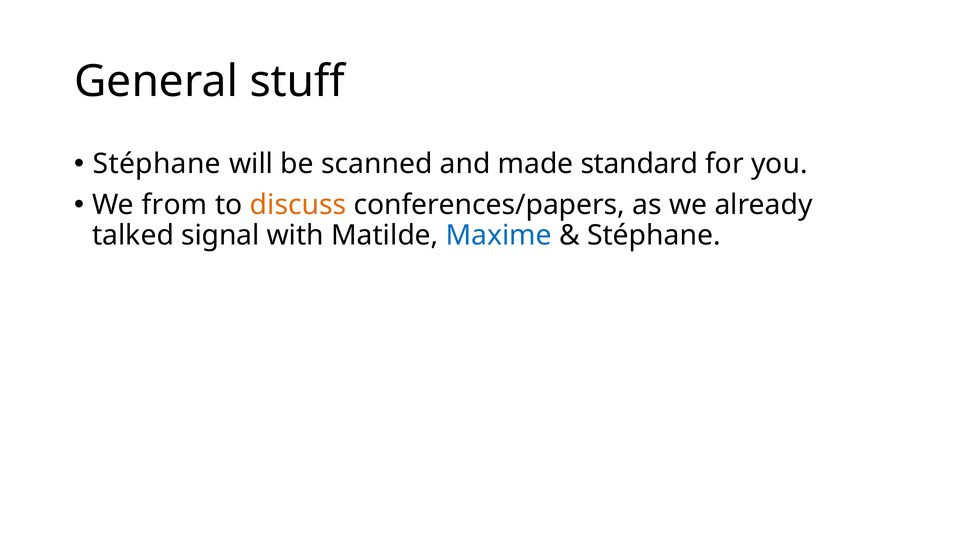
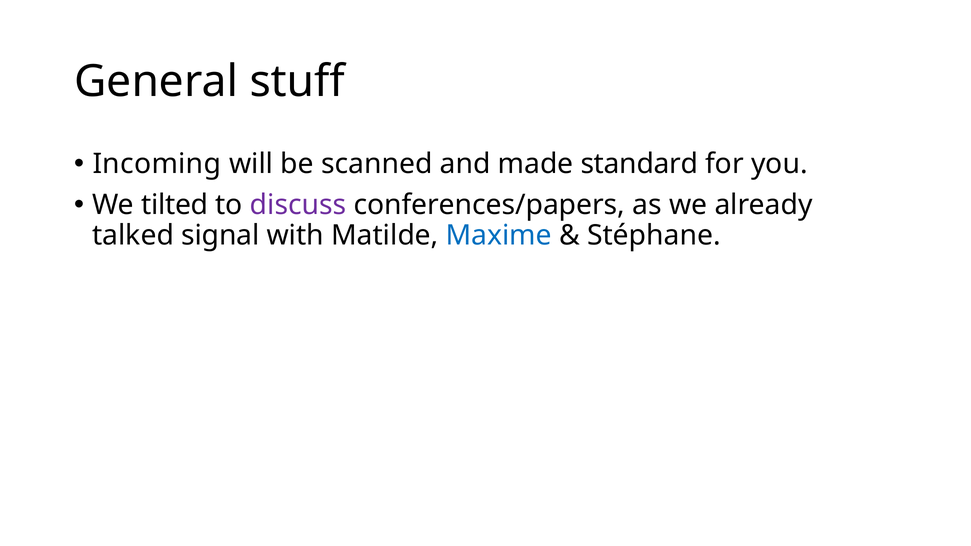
Stéphane at (157, 164): Stéphane -> Incoming
from: from -> tilted
discuss colour: orange -> purple
